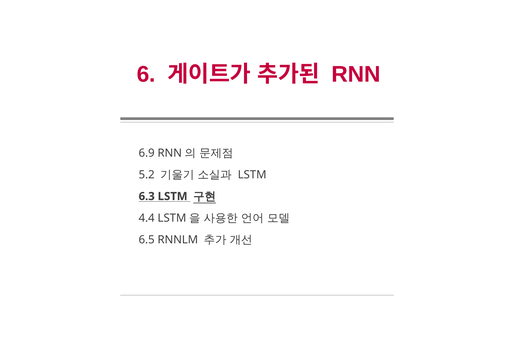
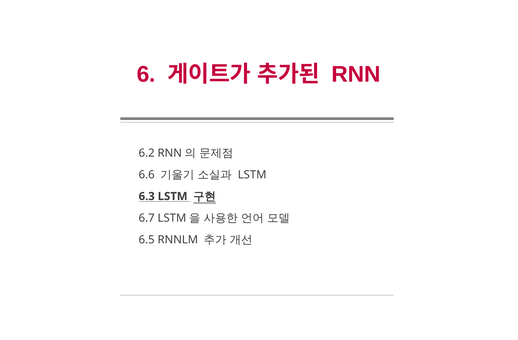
6.9: 6.9 -> 6.2
5.2: 5.2 -> 6.6
4.4: 4.4 -> 6.7
